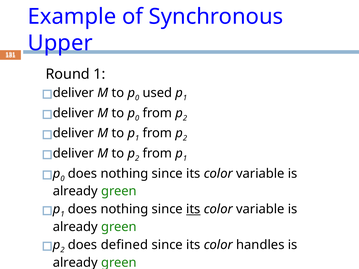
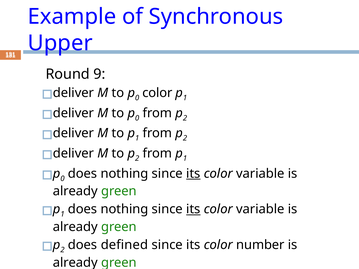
Round 1: 1 -> 9
used at (157, 93): used -> color
its at (193, 174) underline: none -> present
handles: handles -> number
